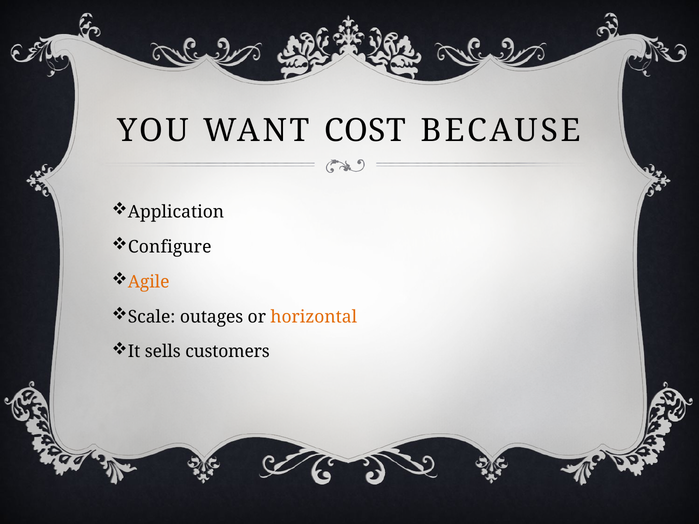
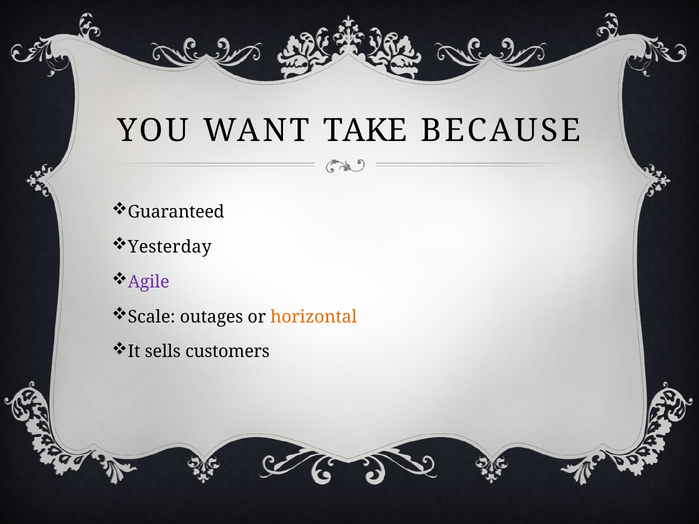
COST: COST -> TAKE
Application: Application -> Guaranteed
Configure: Configure -> Yesterday
Agile colour: orange -> purple
